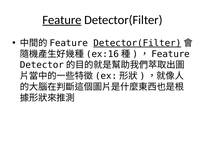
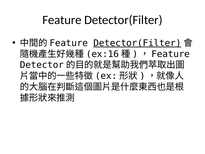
Feature underline: present -> none
